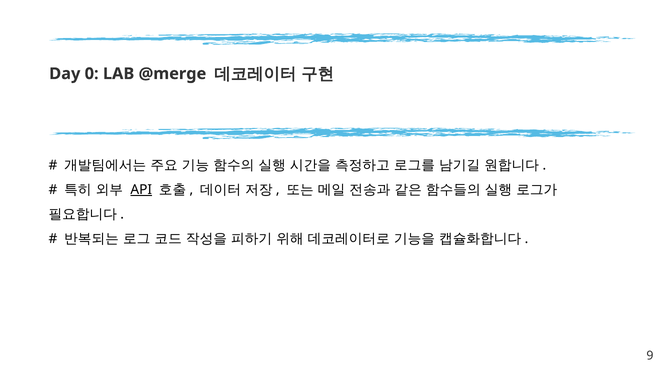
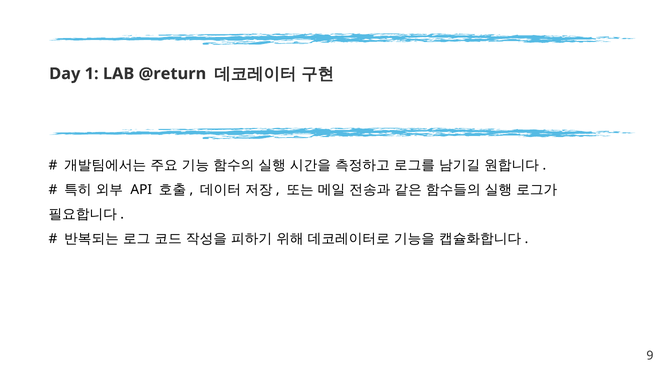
0: 0 -> 1
@merge: @merge -> @return
API underline: present -> none
